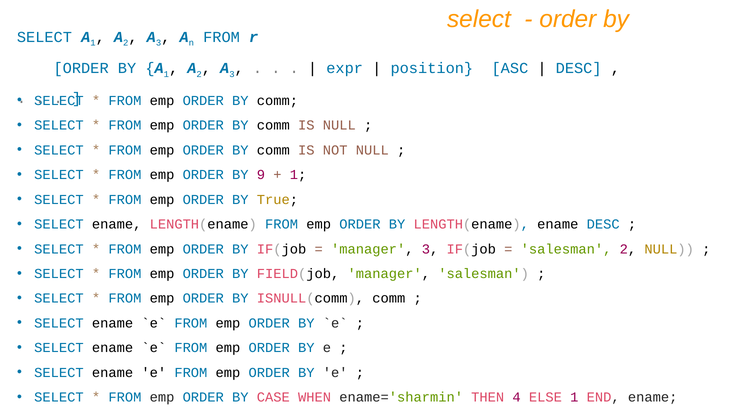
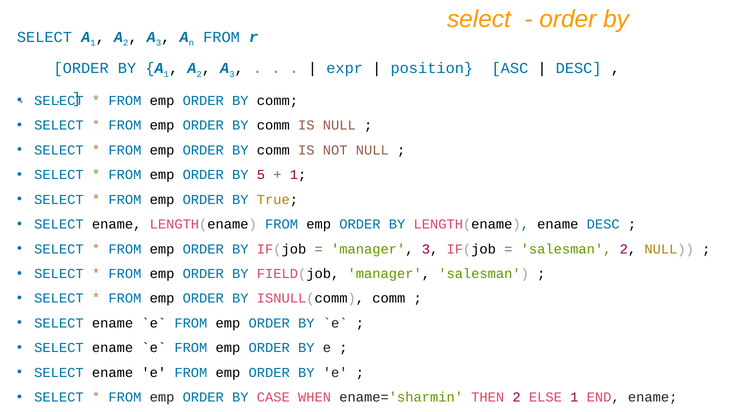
9: 9 -> 5
THEN 4: 4 -> 2
